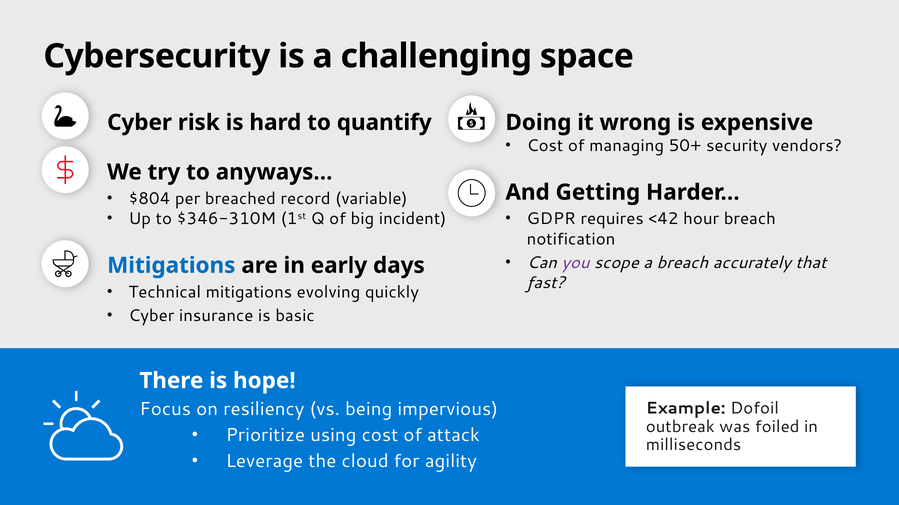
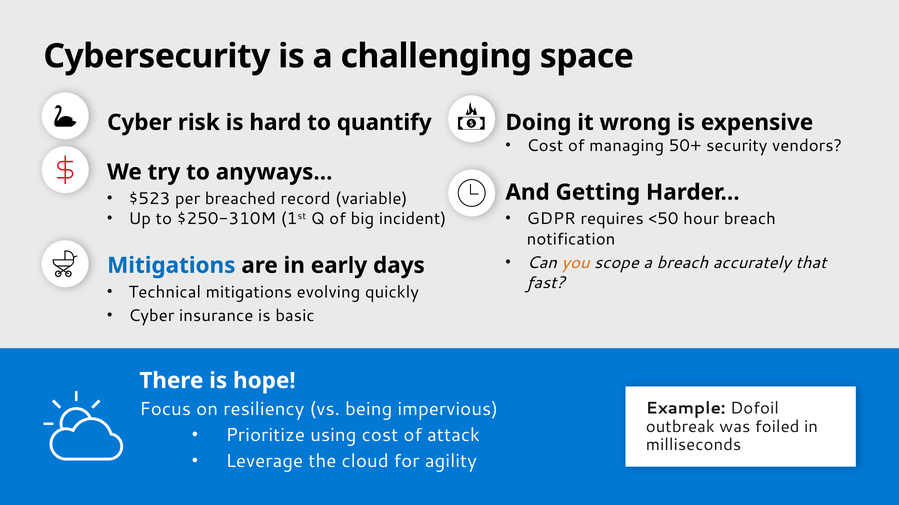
$804: $804 -> $523
$346-310M: $346-310M -> $250-310M
<42: <42 -> <50
you colour: purple -> orange
